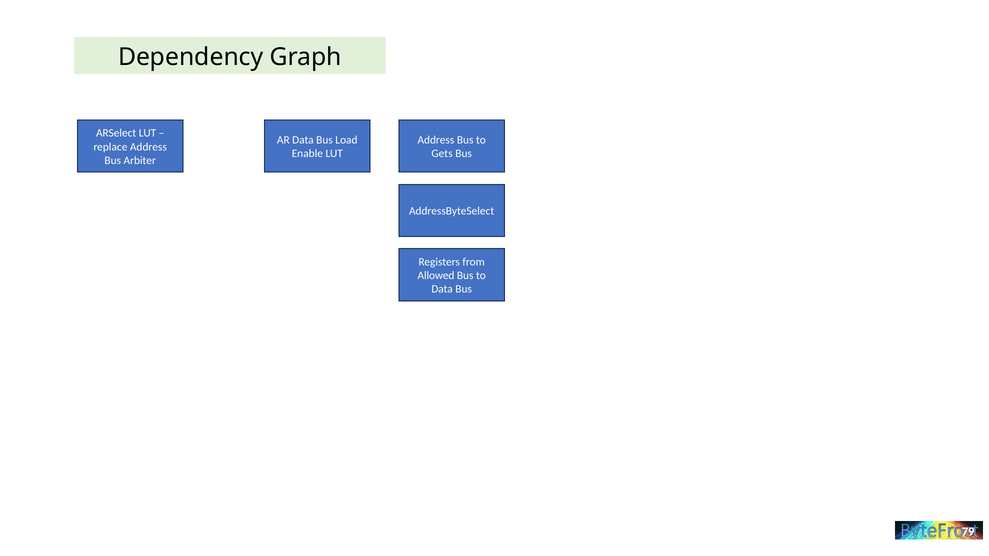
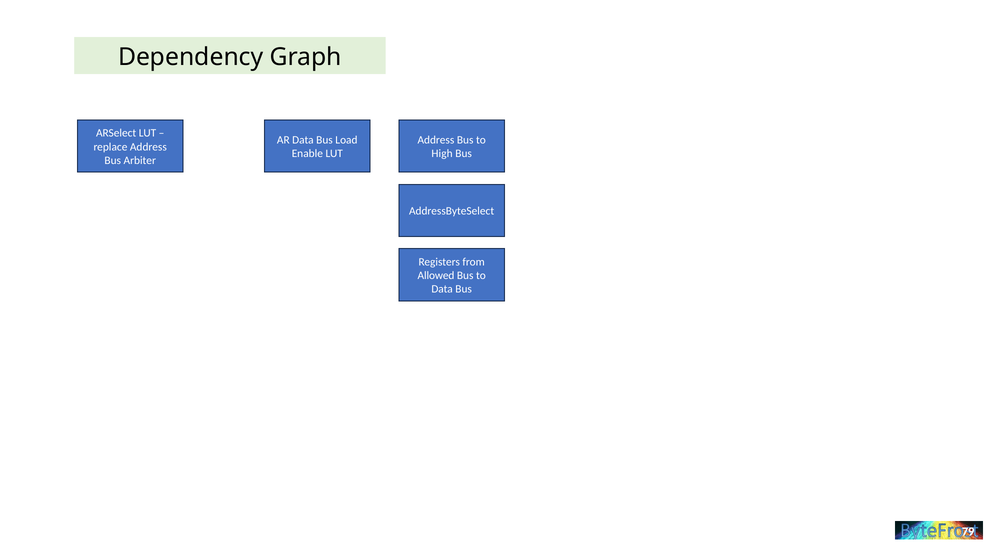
Gets: Gets -> High
